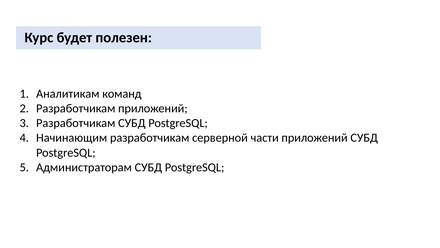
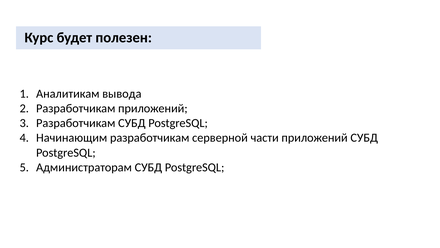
команд: команд -> вывода
